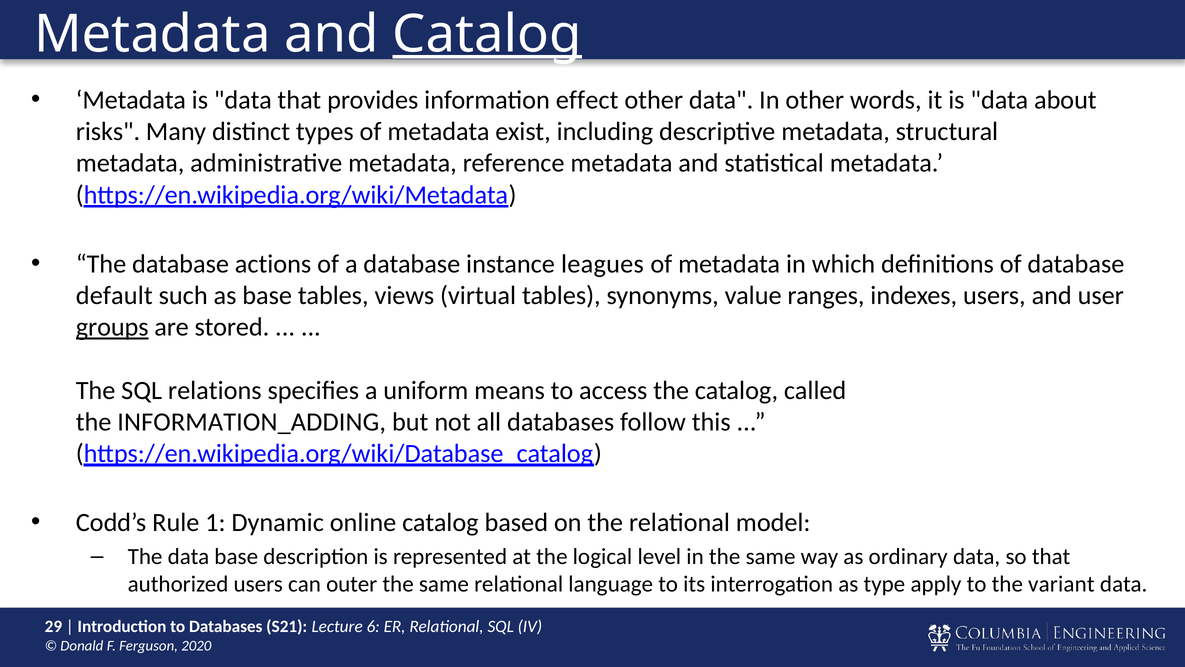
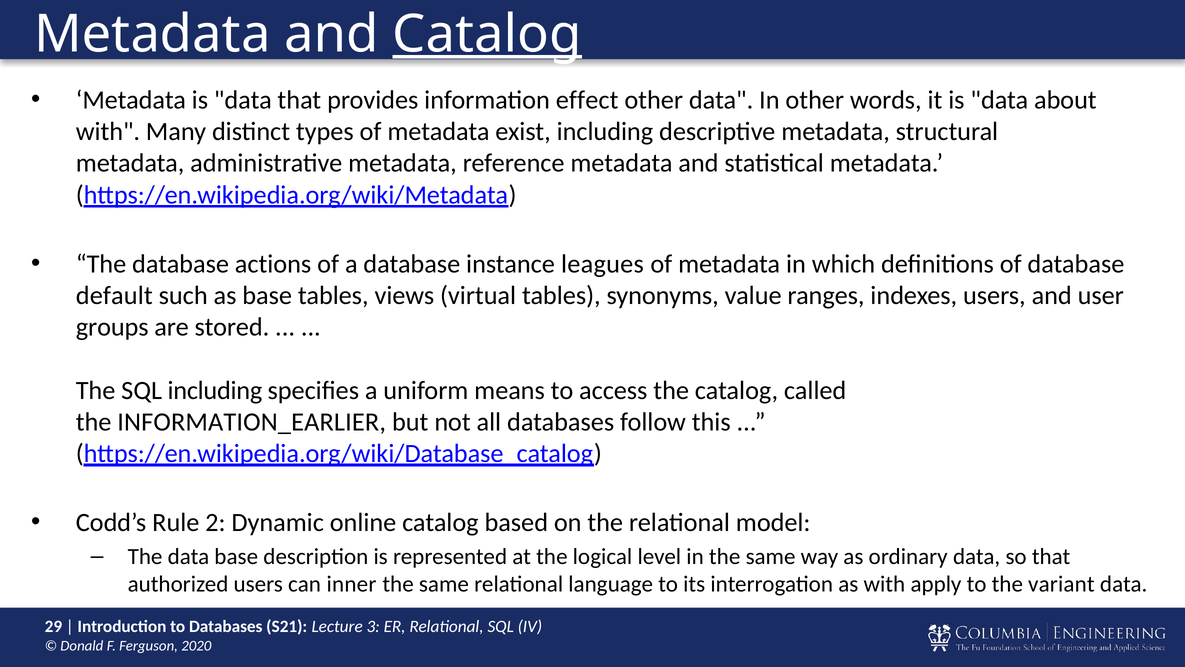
risks at (108, 132): risks -> with
groups underline: present -> none
SQL relations: relations -> including
INFORMATION_ADDING: INFORMATION_ADDING -> INFORMATION_EARLIER
1: 1 -> 2
outer: outer -> inner
as type: type -> with
6: 6 -> 3
